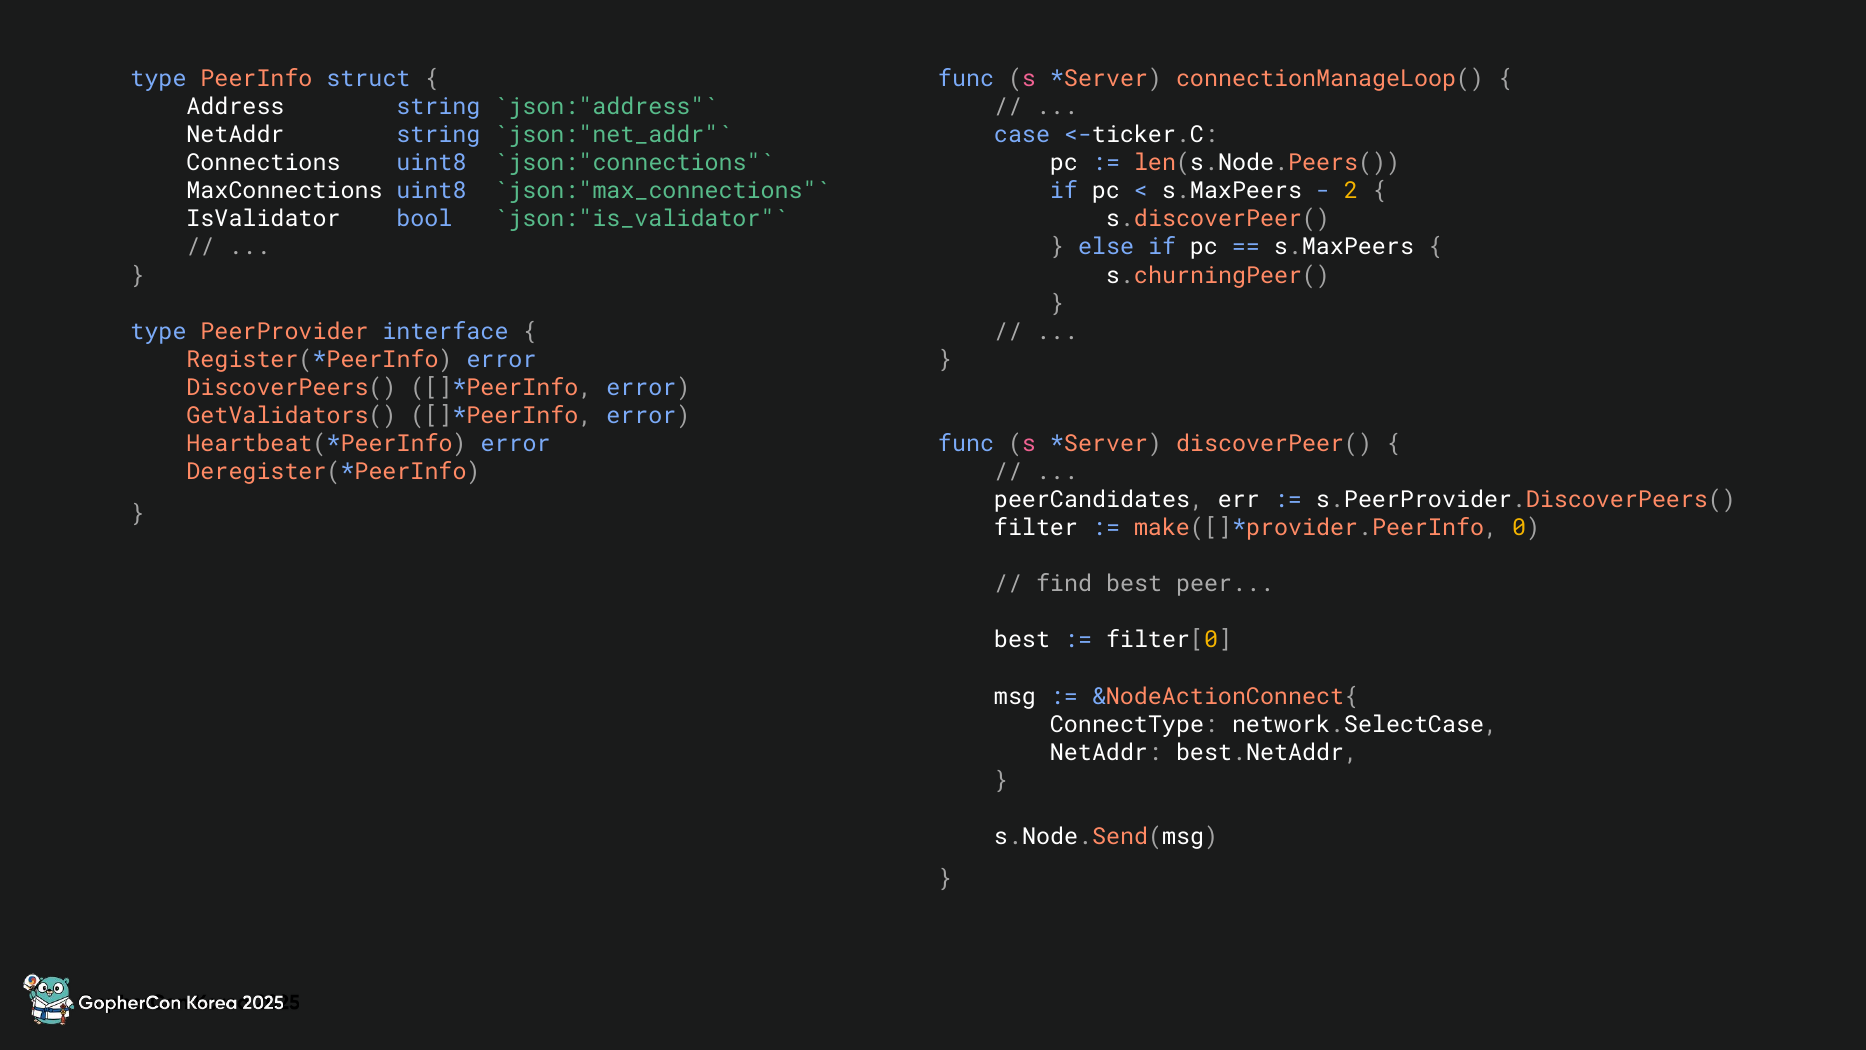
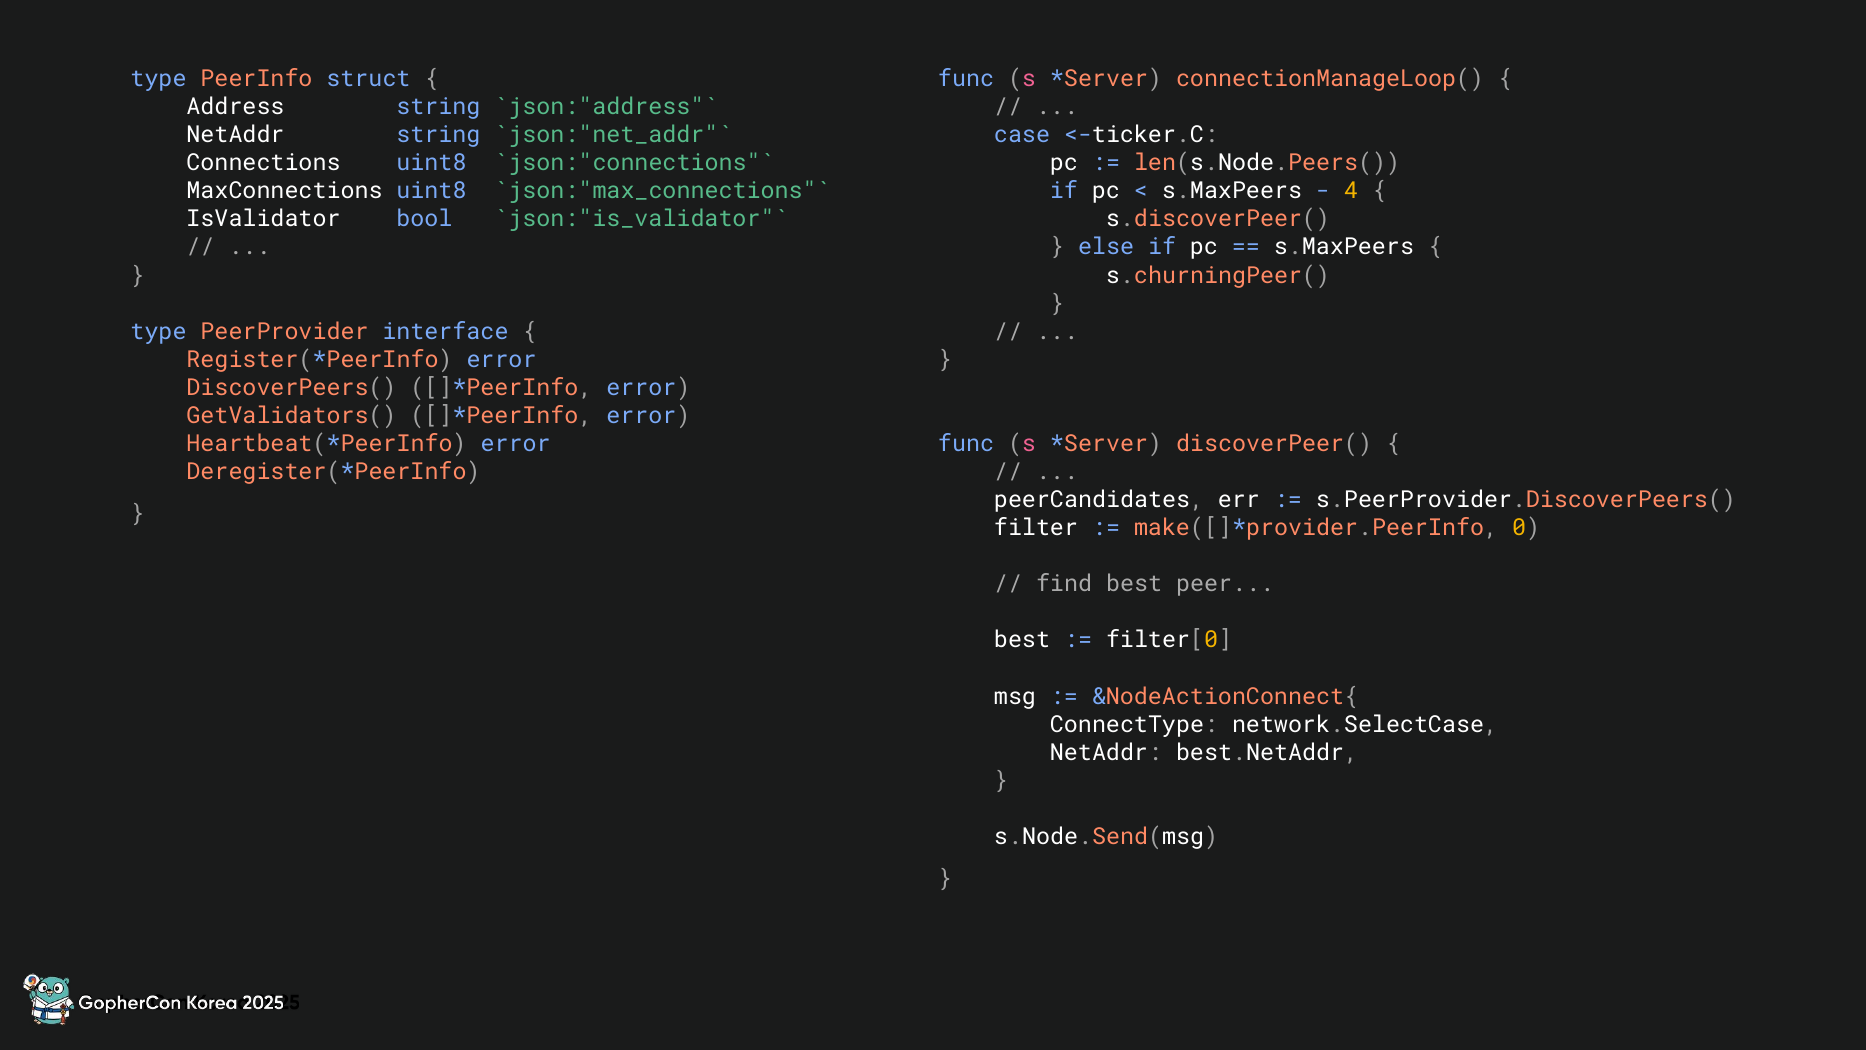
2: 2 -> 4
